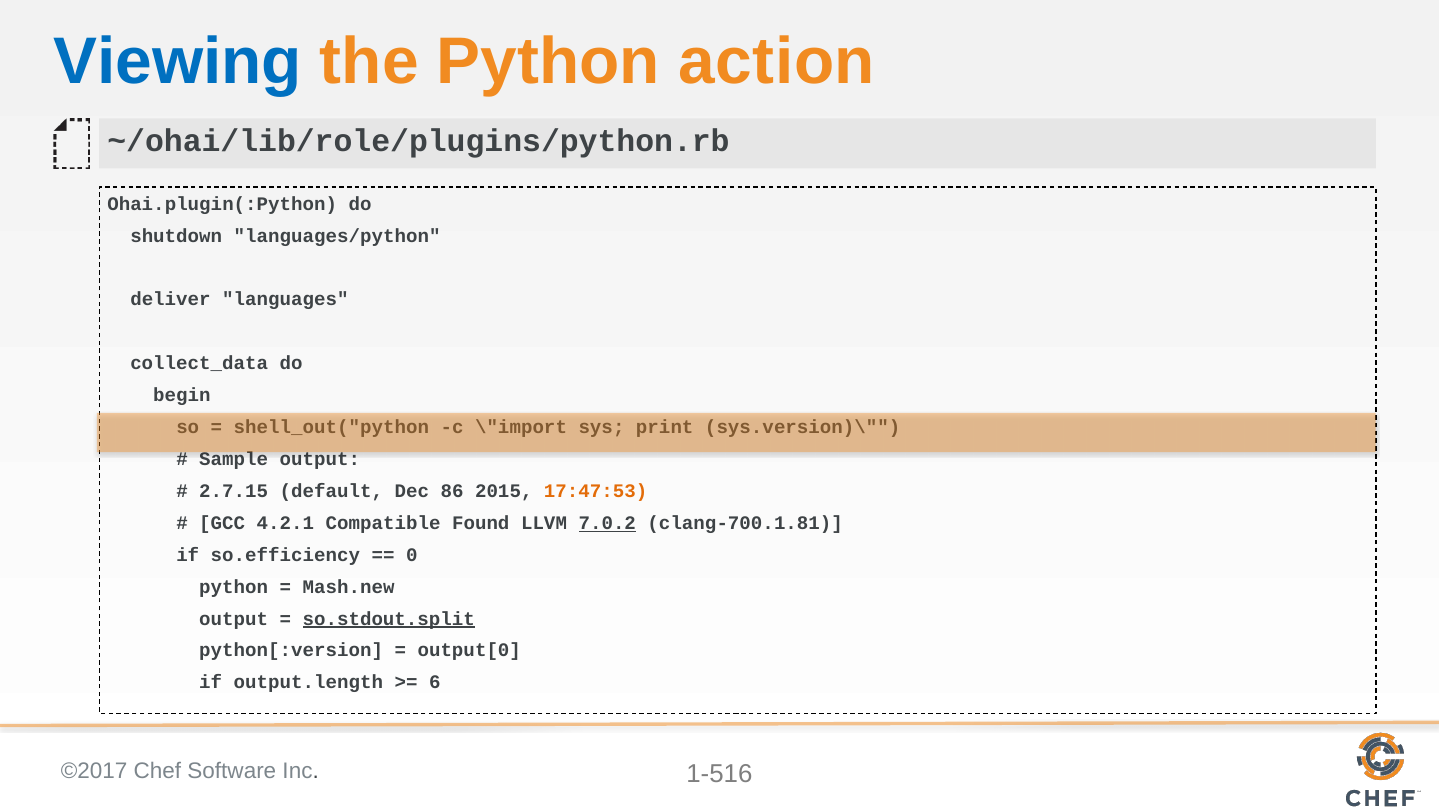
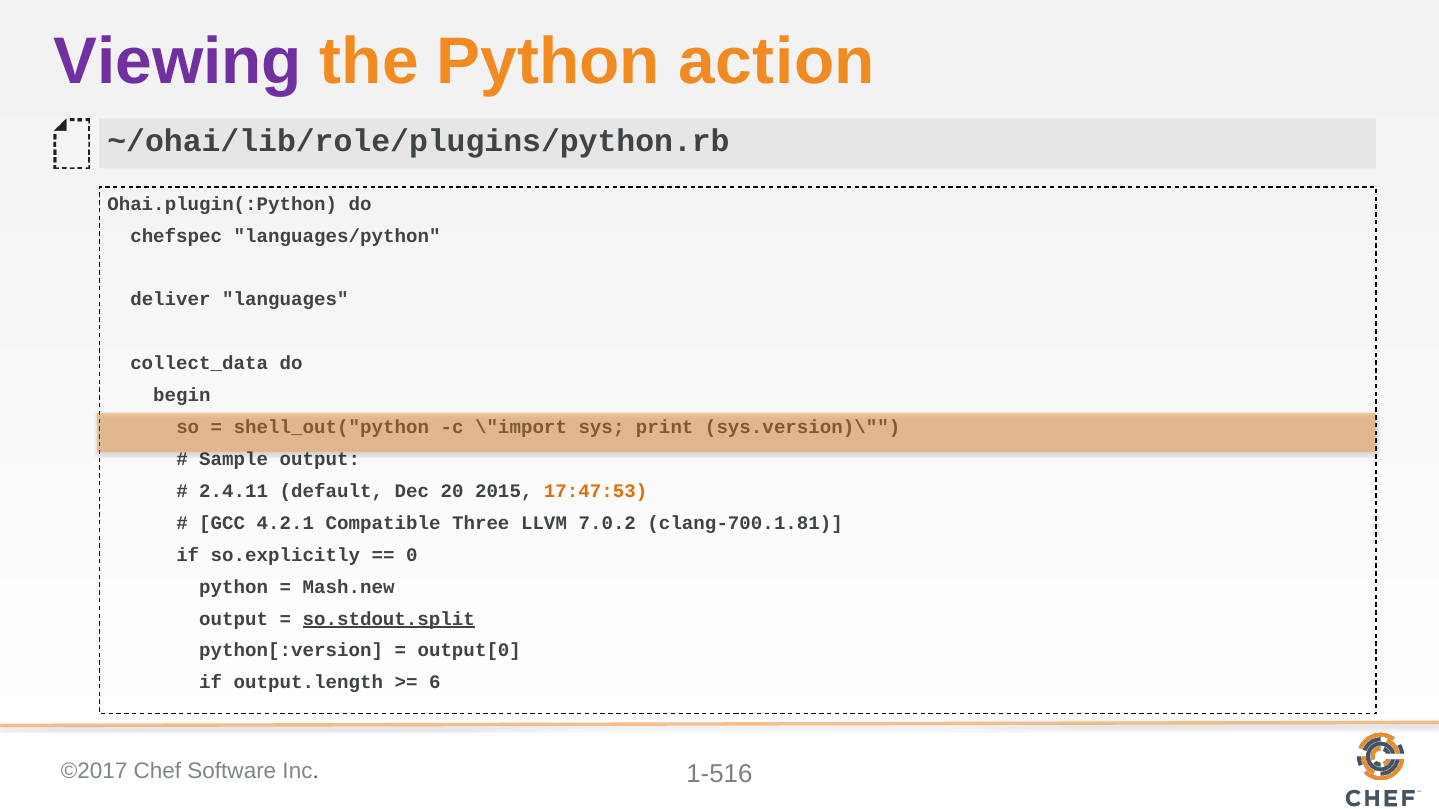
Viewing colour: blue -> purple
shutdown: shutdown -> chefspec
2.7.15: 2.7.15 -> 2.4.11
86: 86 -> 20
Found: Found -> Three
7.0.2 underline: present -> none
so.efficiency: so.efficiency -> so.explicitly
